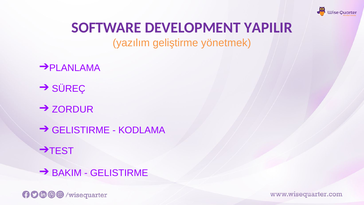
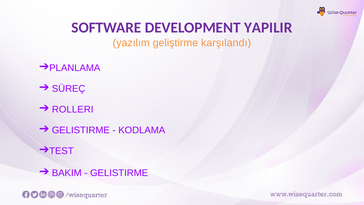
yönetmek: yönetmek -> karşılandı
ZORDUR: ZORDUR -> ROLLERI
